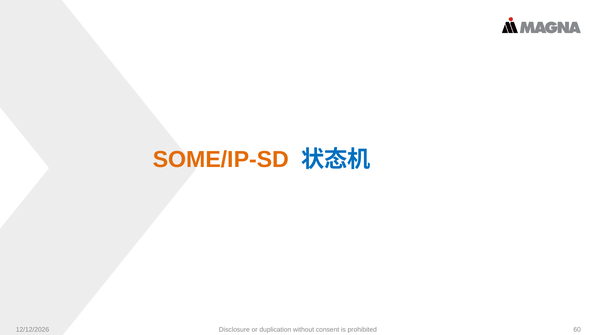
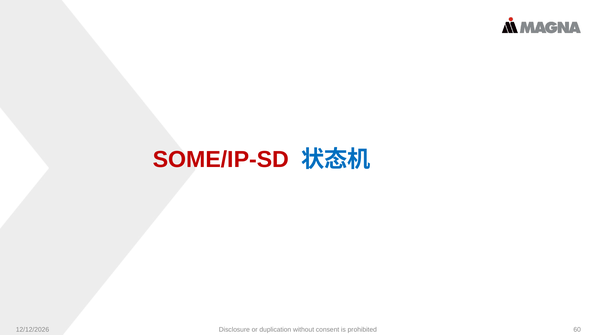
SOME/IP-SD colour: orange -> red
